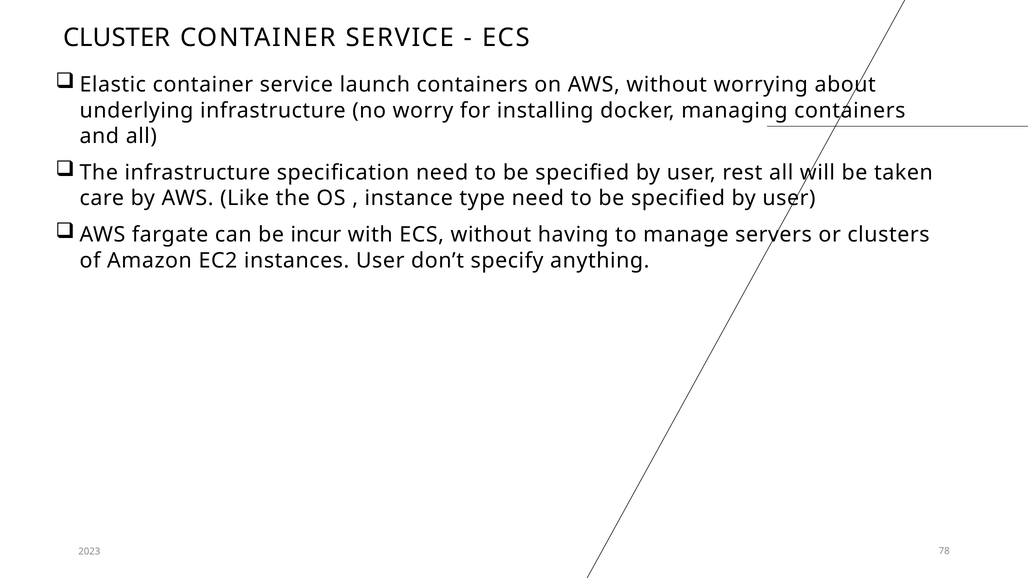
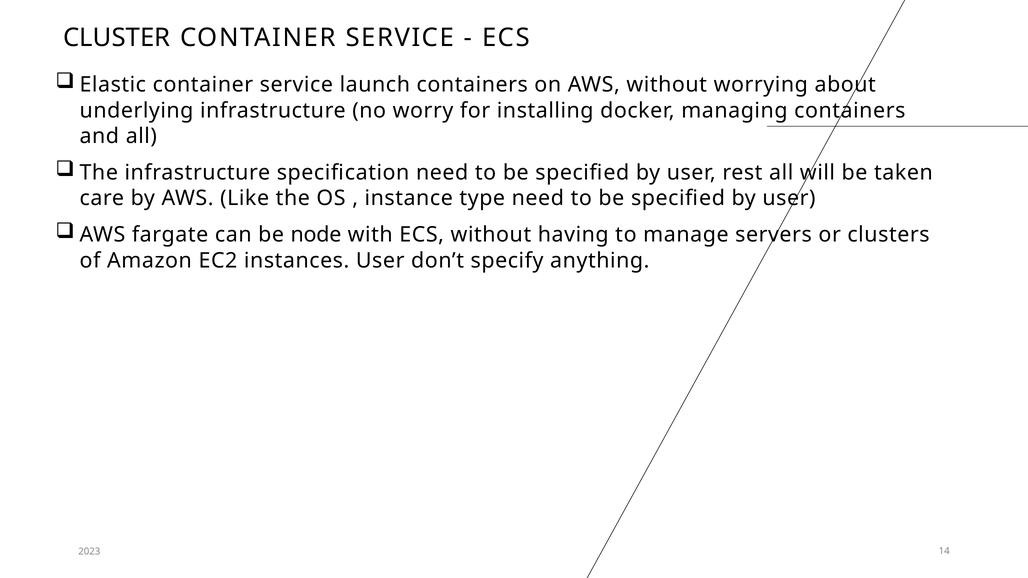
incur: incur -> node
78: 78 -> 14
